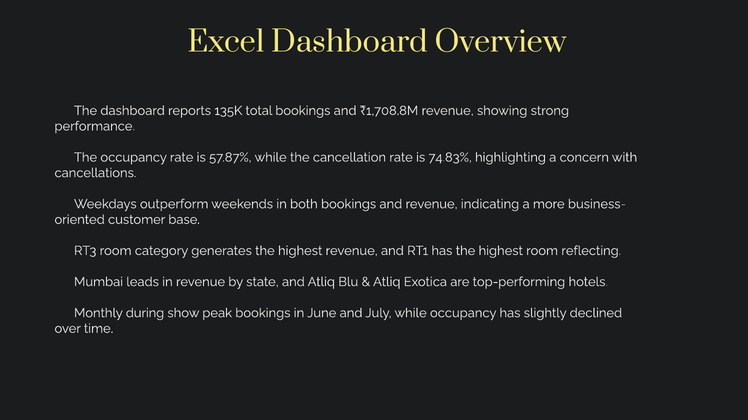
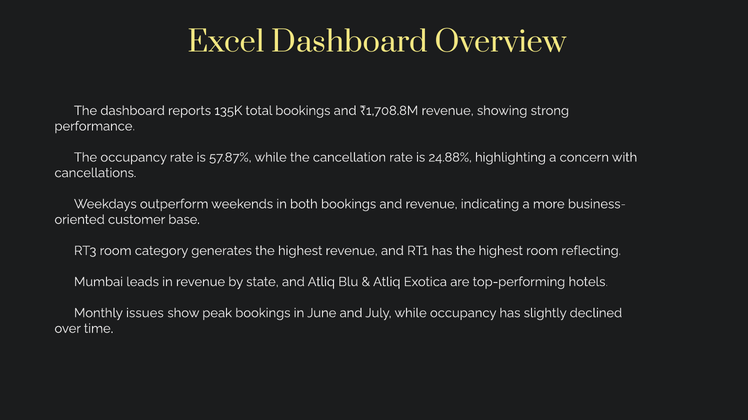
74.83%: 74.83% -> 24.88%
during: during -> issues
